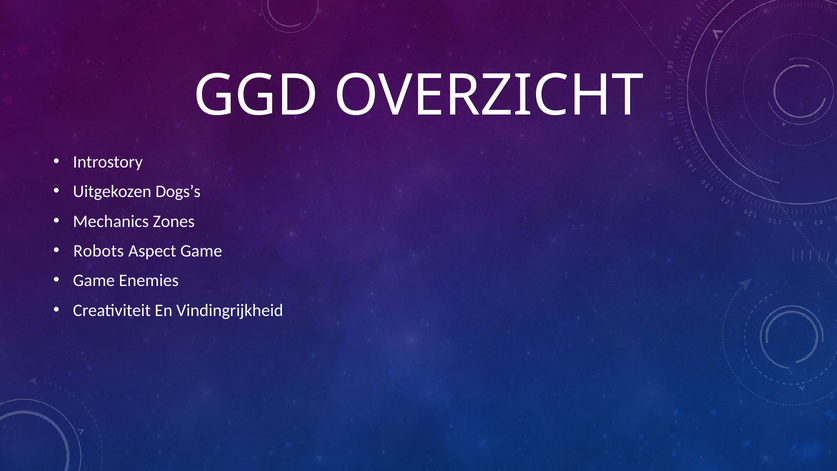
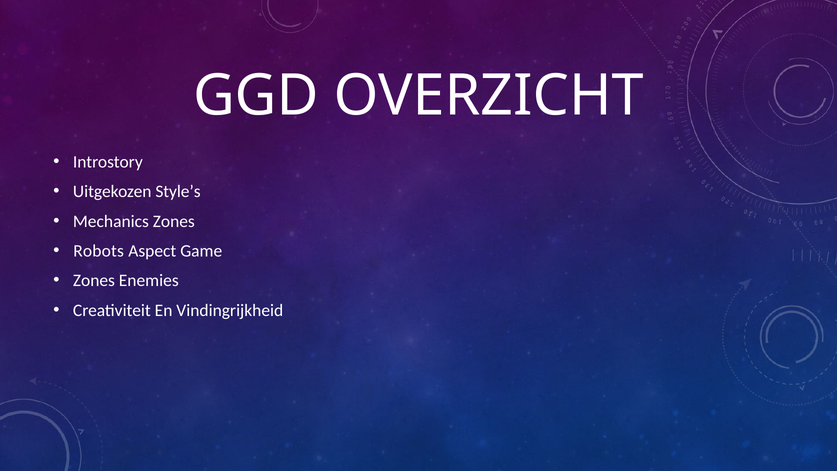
Dogs’s: Dogs’s -> Style’s
Game at (94, 281): Game -> Zones
